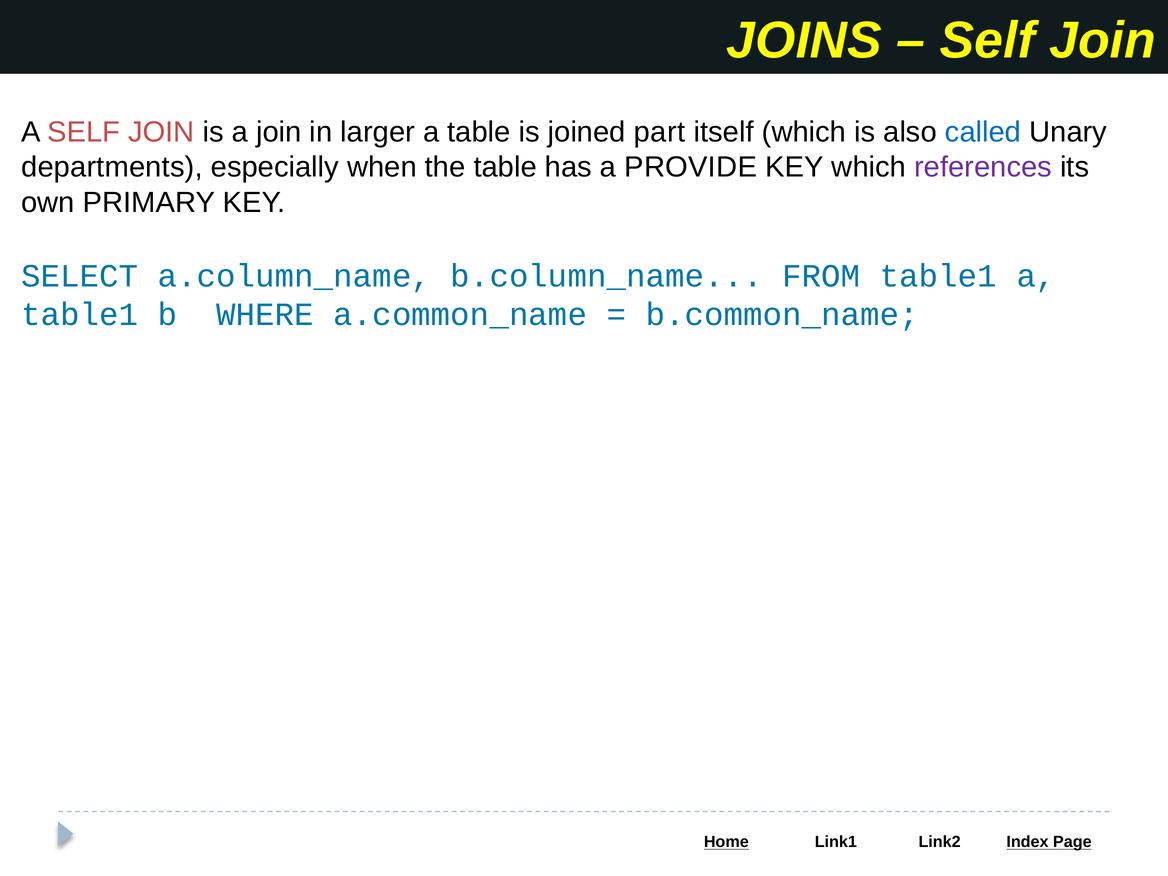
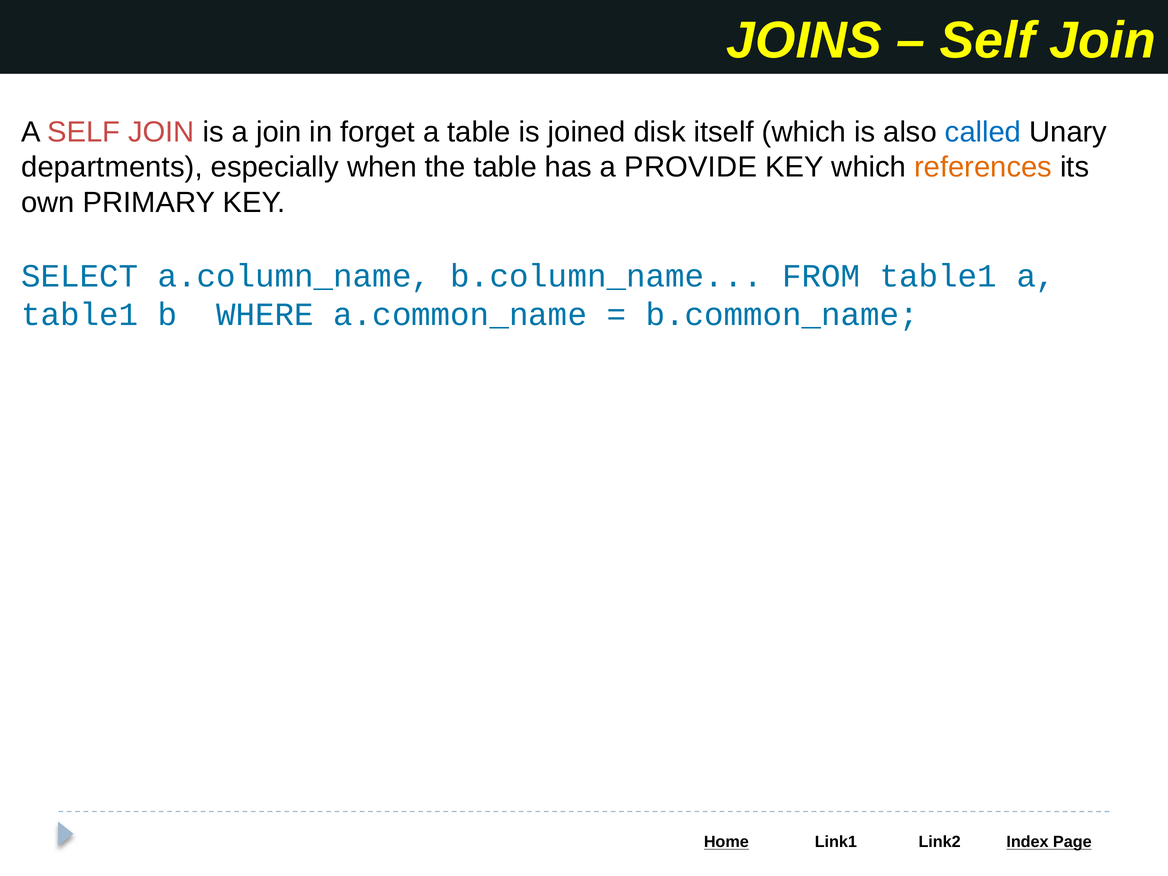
larger: larger -> forget
part: part -> disk
references colour: purple -> orange
